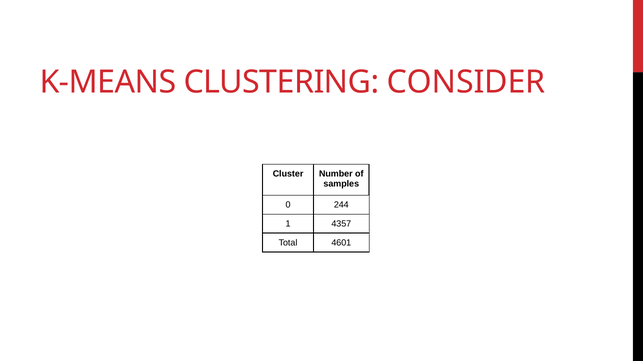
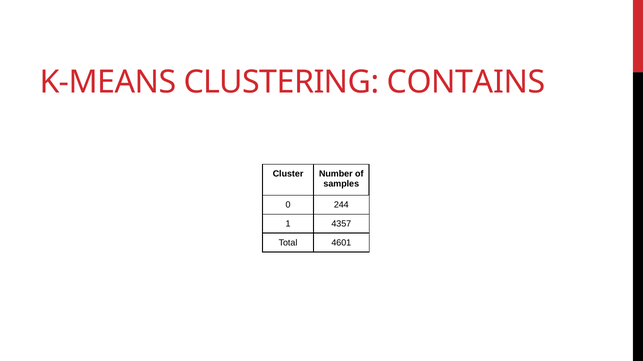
CONSIDER: CONSIDER -> CONTAINS
